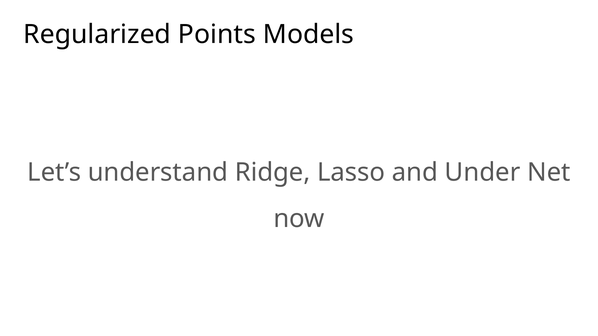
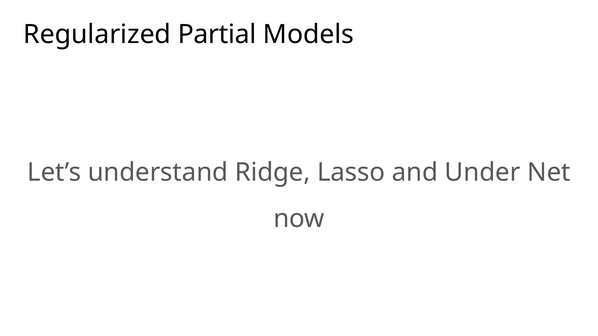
Points: Points -> Partial
